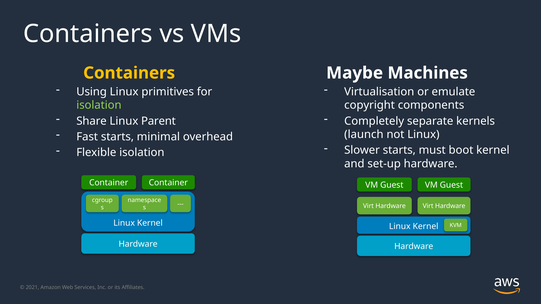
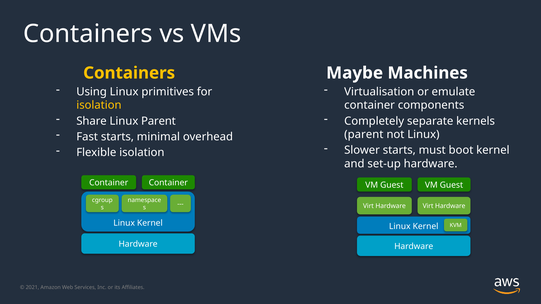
isolation at (99, 105) colour: light green -> yellow
copyright at (370, 105): copyright -> container
launch at (364, 135): launch -> parent
